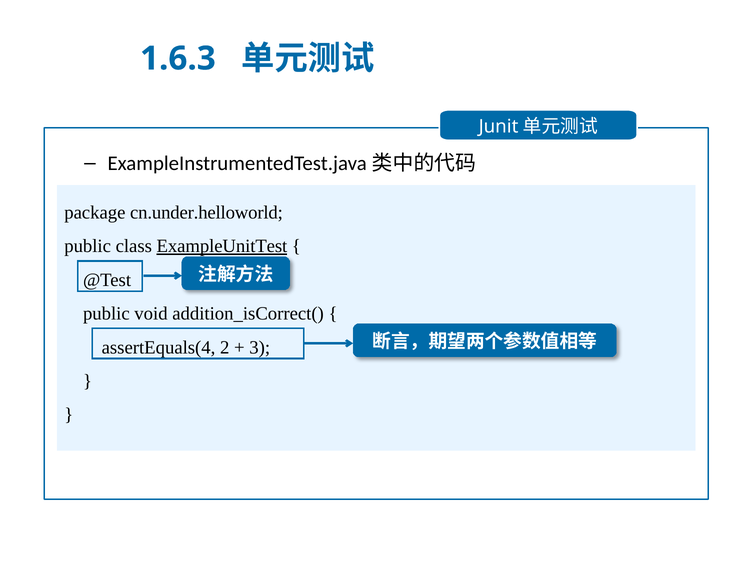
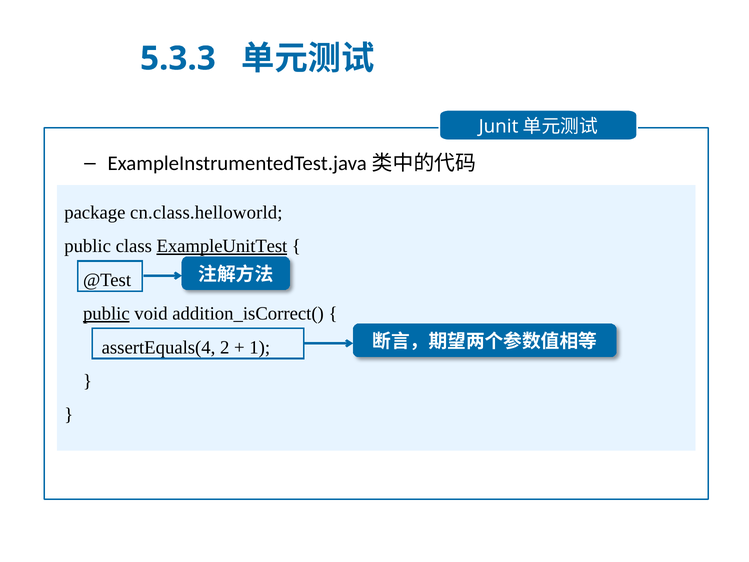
1.6.3: 1.6.3 -> 5.3.3
cn.under.helloworld: cn.under.helloworld -> cn.class.helloworld
public at (106, 314) underline: none -> present
3: 3 -> 1
